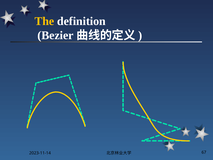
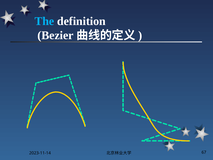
The colour: yellow -> light blue
